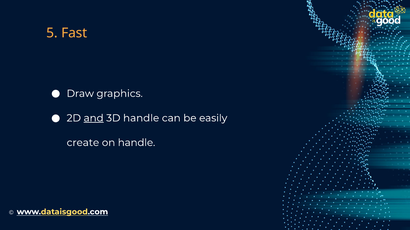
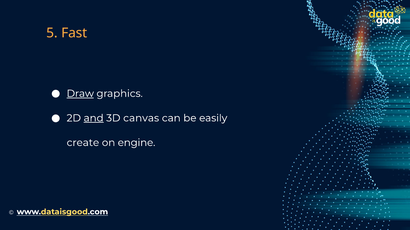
Draw underline: none -> present
3D handle: handle -> canvas
on handle: handle -> engine
